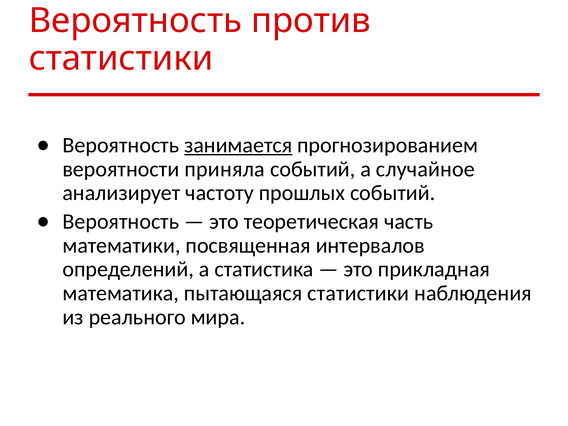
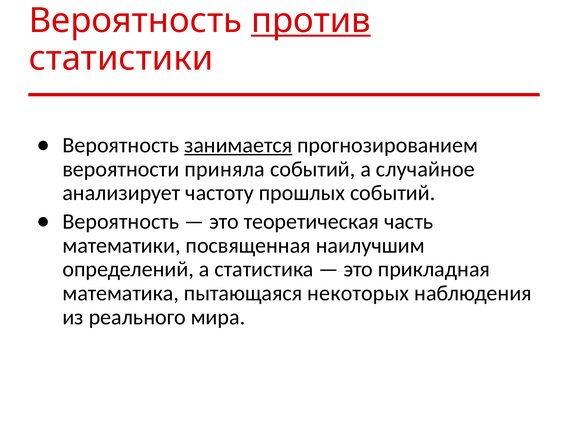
против underline: none -> present
интервалов: интервалов -> наилучшим
пытающаяся статистики: статистики -> некоторых
